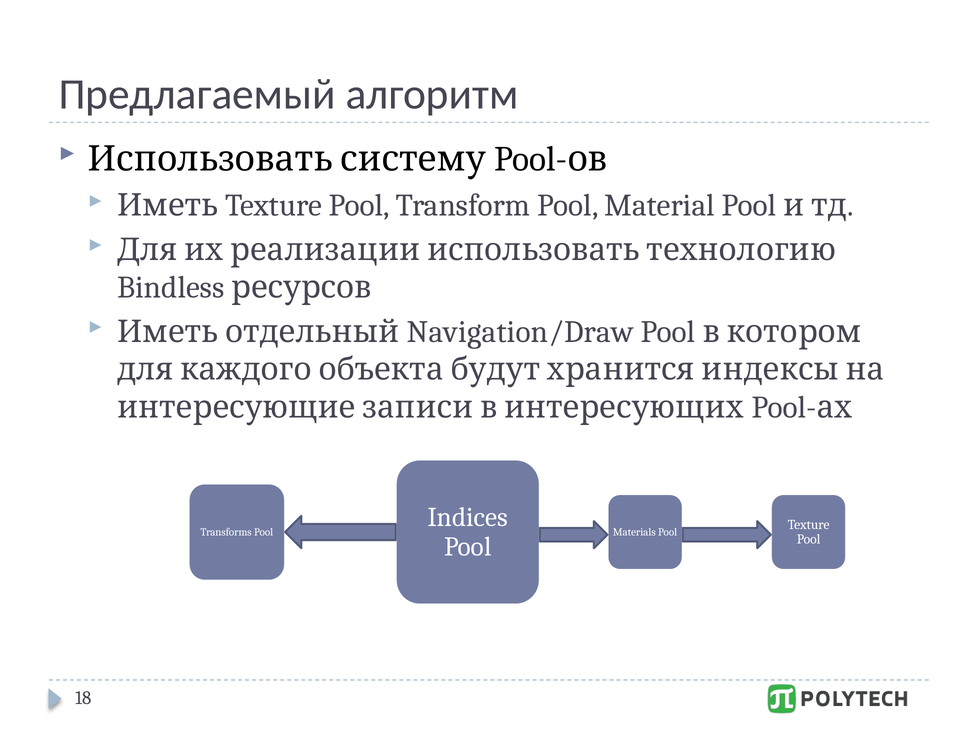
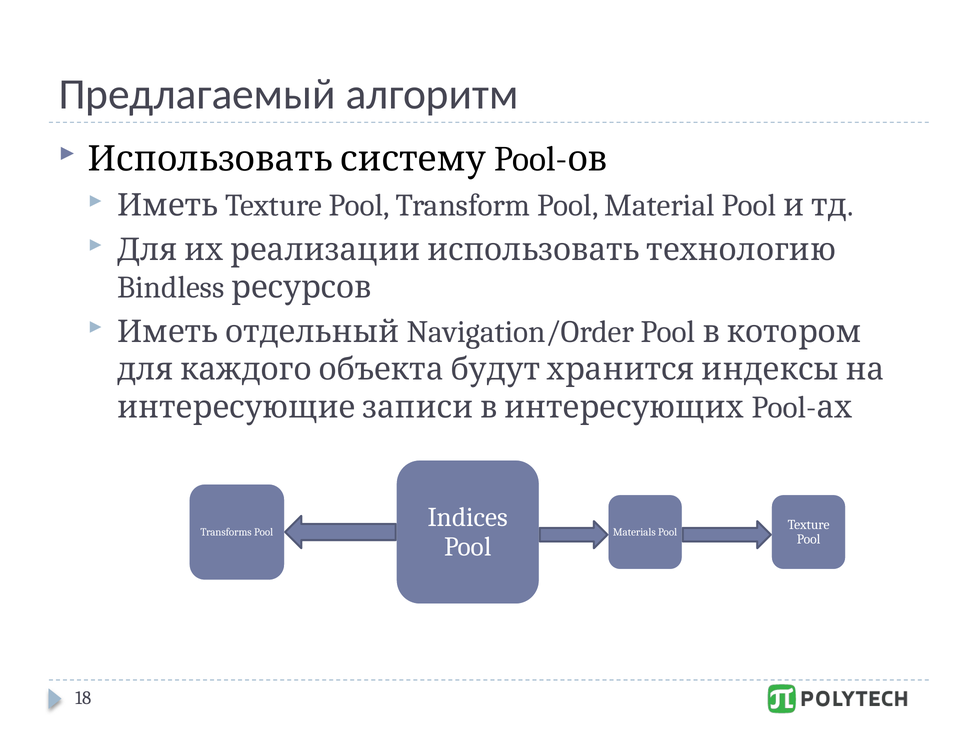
Navigation/Draw: Navigation/Draw -> Navigation/Order
